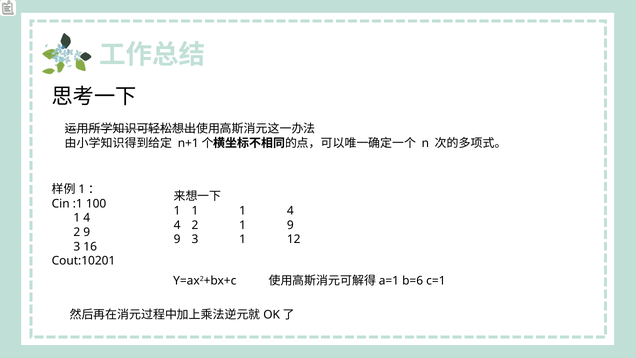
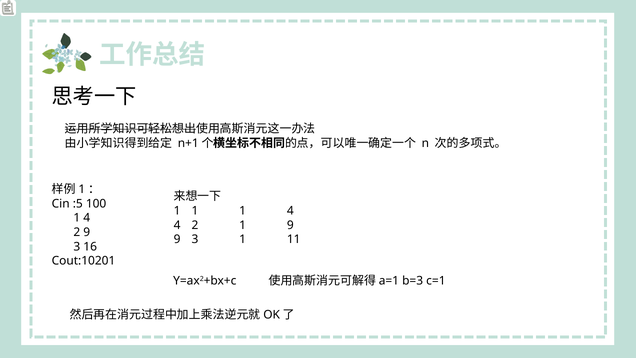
:1: :1 -> :5
12: 12 -> 11
b=6: b=6 -> b=3
